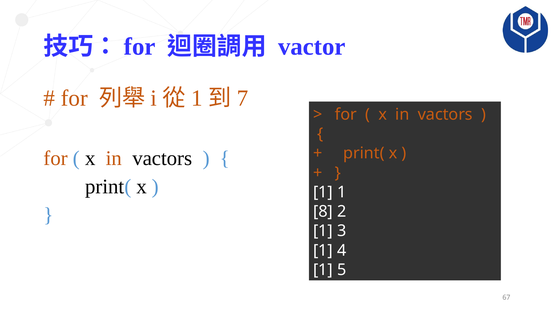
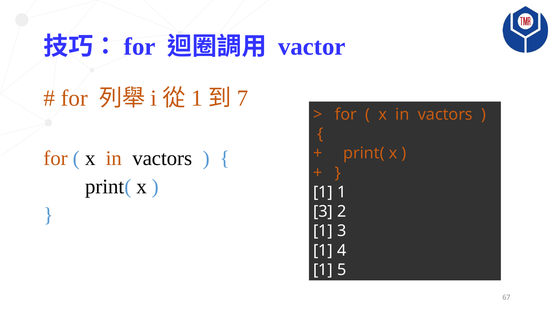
8 at (323, 211): 8 -> 3
